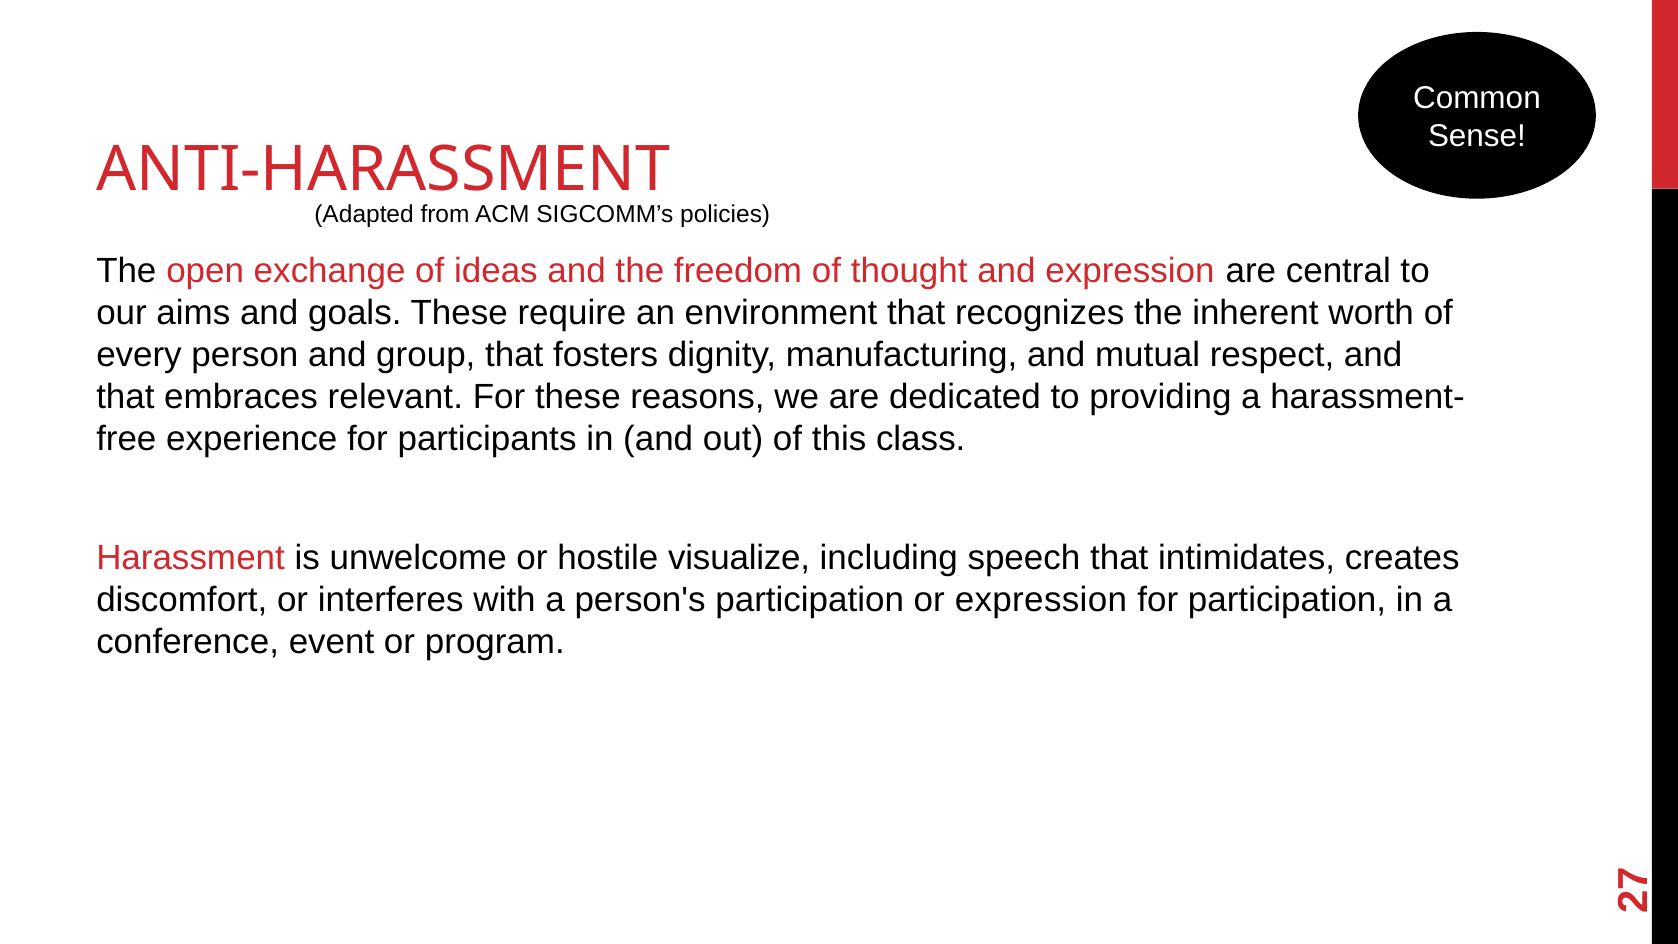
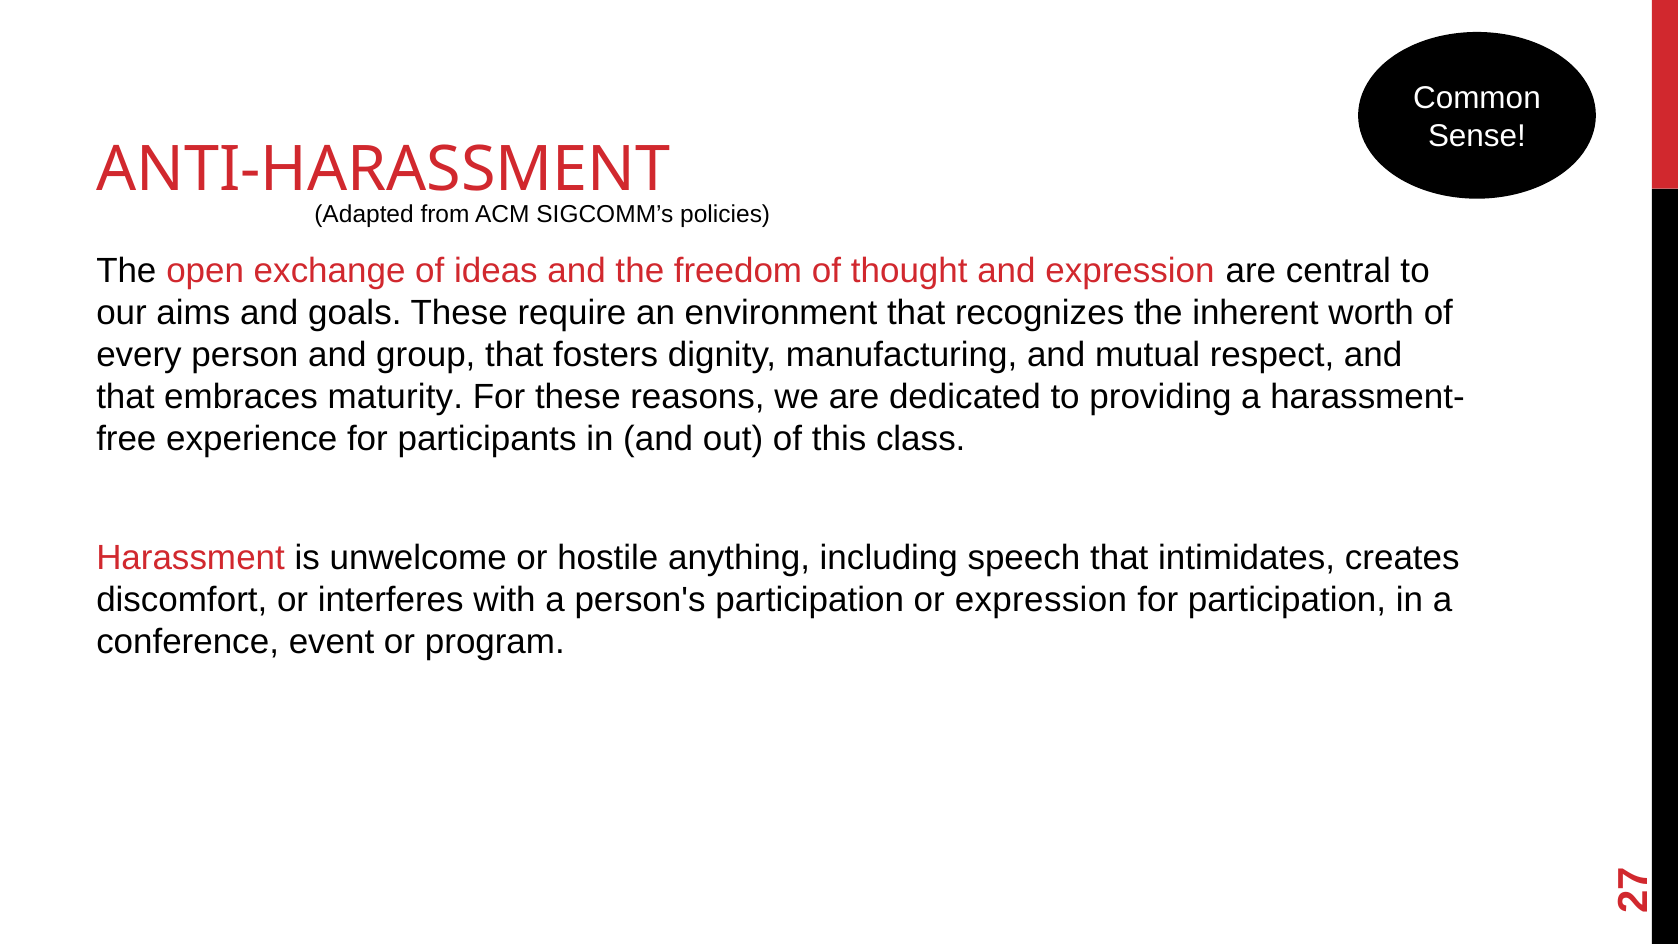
relevant: relevant -> maturity
visualize: visualize -> anything
